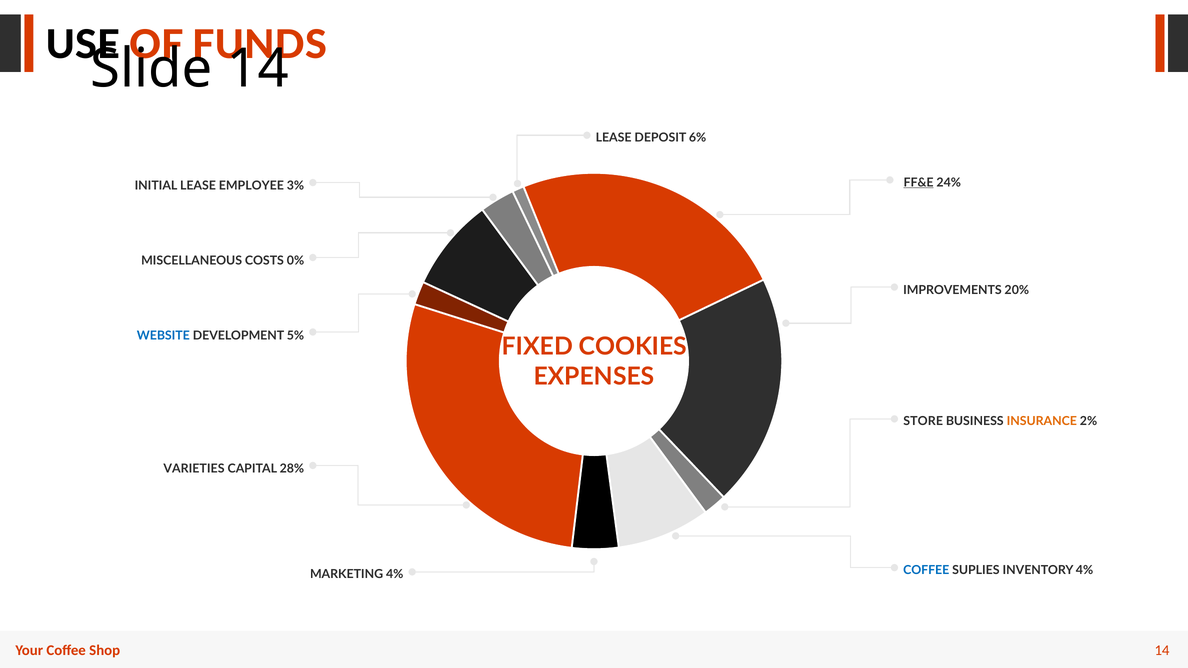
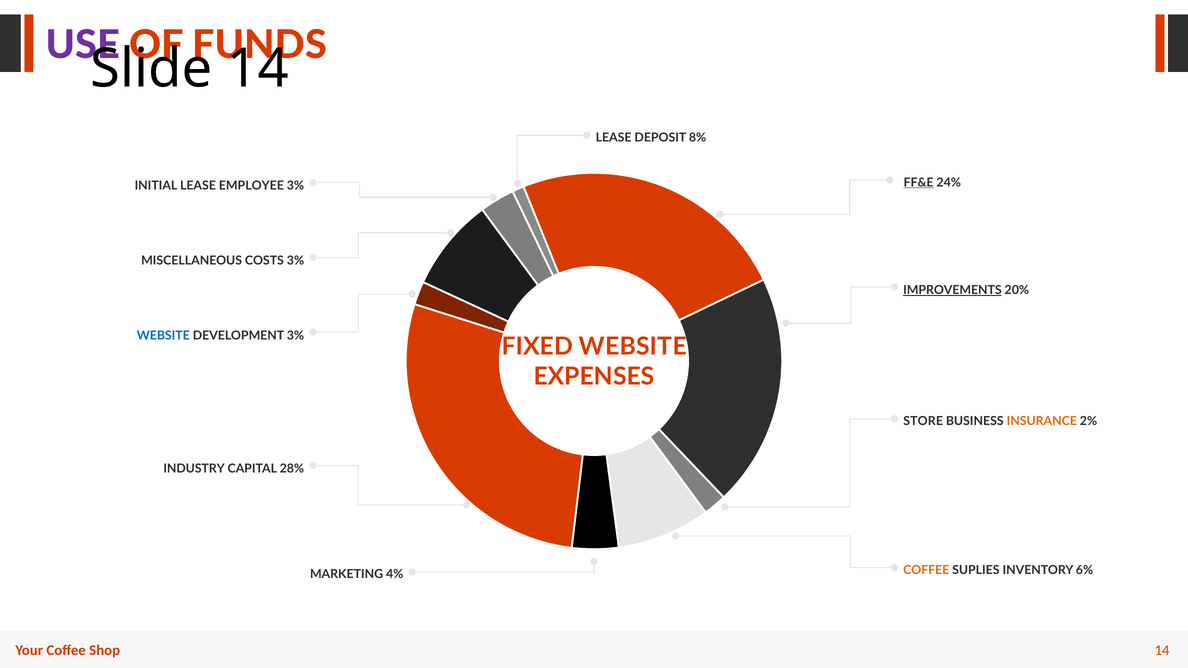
USE colour: black -> purple
6%: 6% -> 8%
COSTS 0%: 0% -> 3%
IMPROVEMENTS underline: none -> present
DEVELOPMENT 5%: 5% -> 3%
FIXED COOKIES: COOKIES -> WEBSITE
VARIETIES: VARIETIES -> INDUSTRY
COFFEE at (926, 570) colour: blue -> orange
INVENTORY 4%: 4% -> 6%
